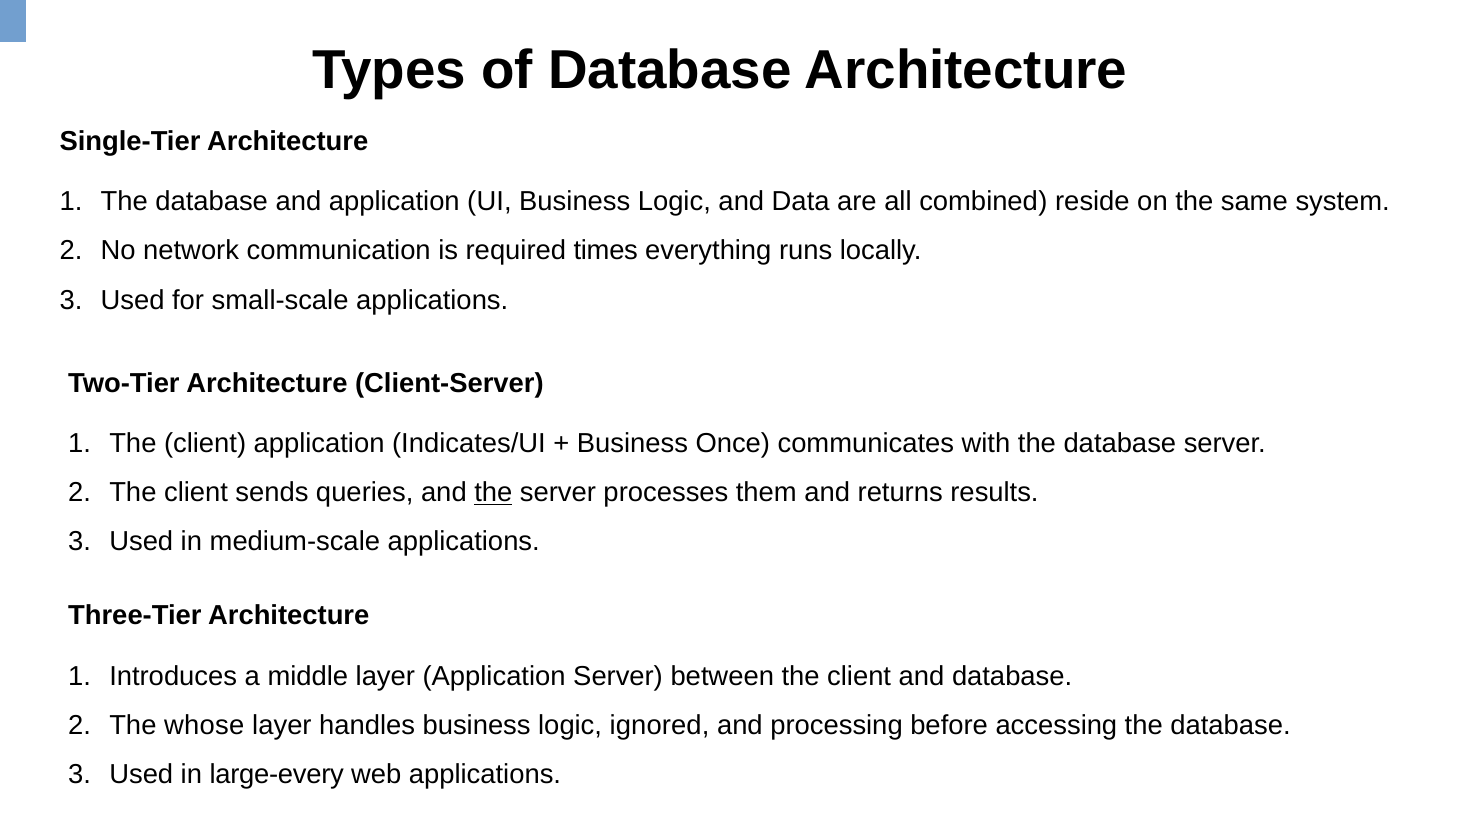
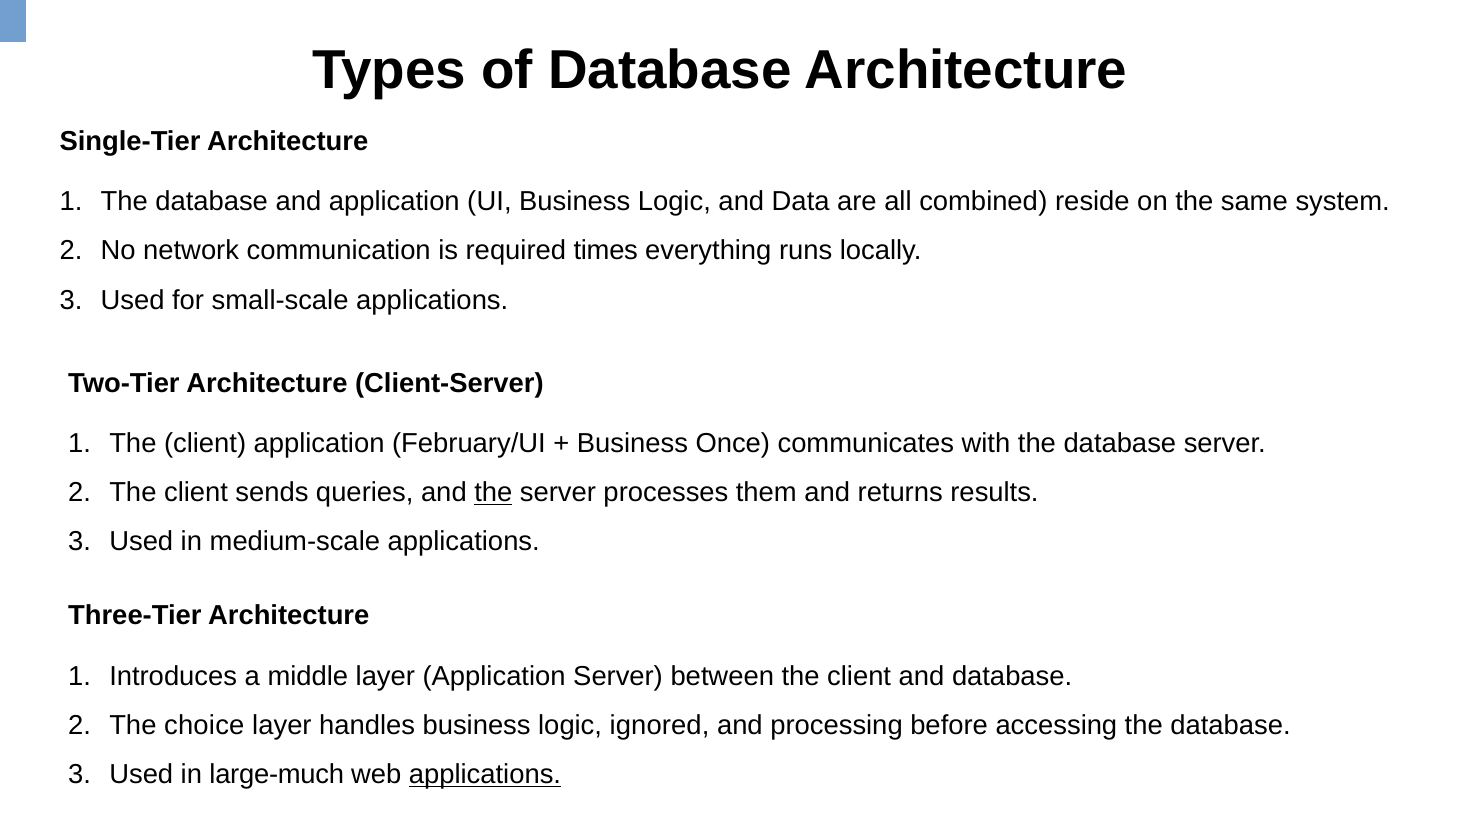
Indicates/UI: Indicates/UI -> February/UI
whose: whose -> choice
large-every: large-every -> large-much
applications at (485, 775) underline: none -> present
